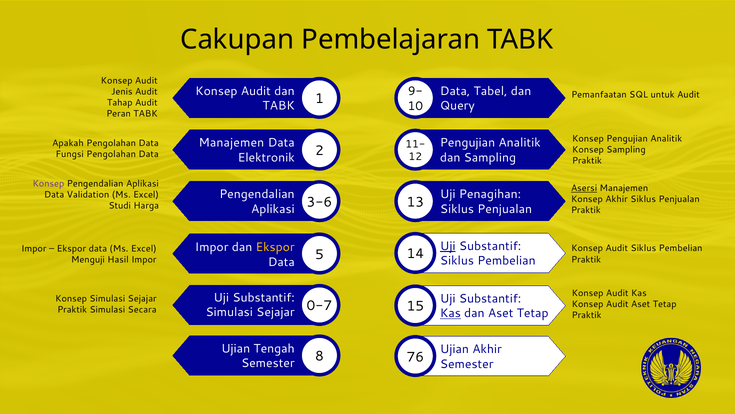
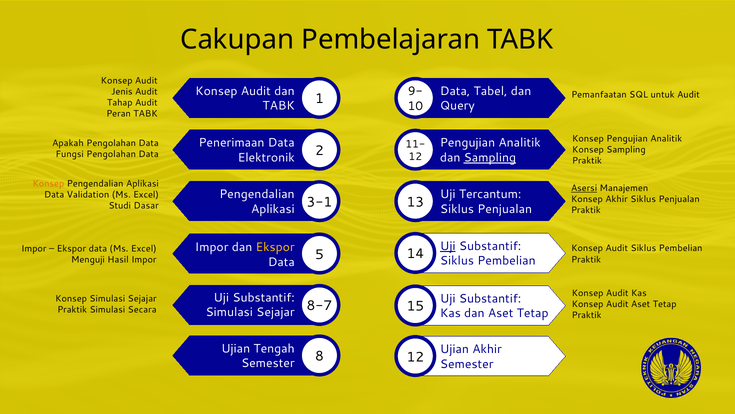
Manajemen at (231, 143): Manajemen -> Penerimaan
Sampling at (490, 157) underline: none -> present
Konsep at (48, 183) colour: purple -> orange
Penagihan: Penagihan -> Tercantum
3-6: 3-6 -> 3-1
Harga: Harga -> Dasar
0-7: 0-7 -> 8-7
Kas at (450, 313) underline: present -> none
Semester 76: 76 -> 12
